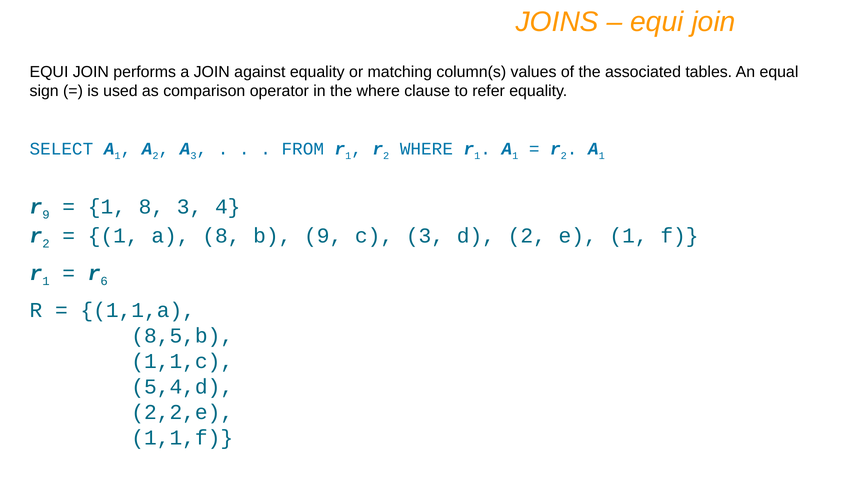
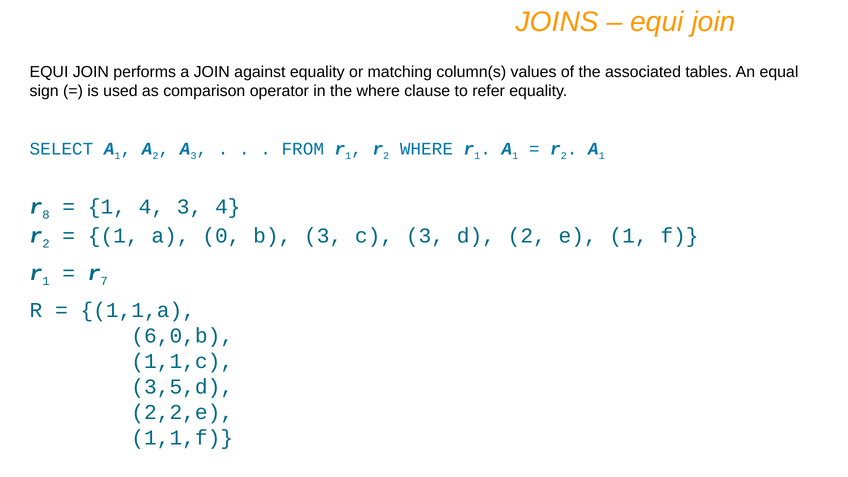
r 9: 9 -> 8
1 8: 8 -> 4
a 8: 8 -> 0
b 9: 9 -> 3
6: 6 -> 7
8,5,b: 8,5,b -> 6,0,b
5,4,d: 5,4,d -> 3,5,d
